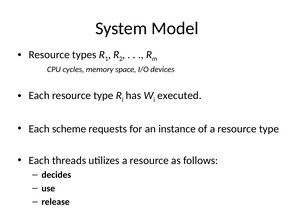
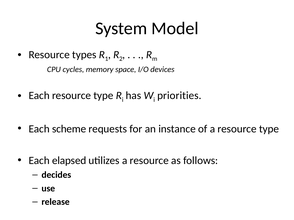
executed: executed -> priorities
threads: threads -> elapsed
